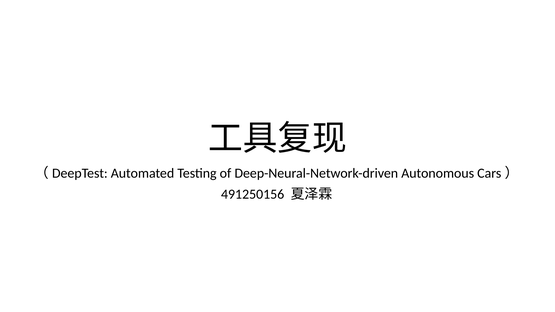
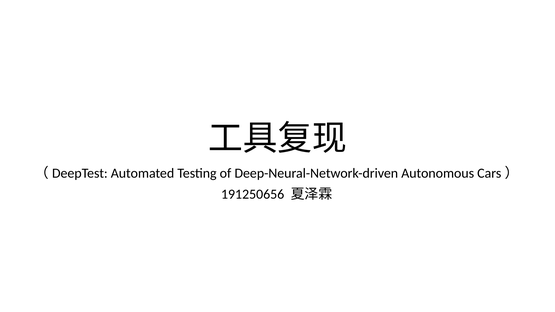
491250156: 491250156 -> 191250656
